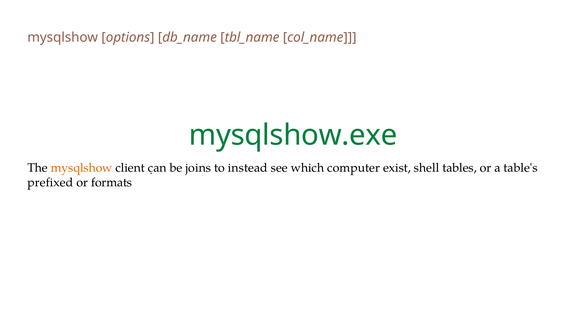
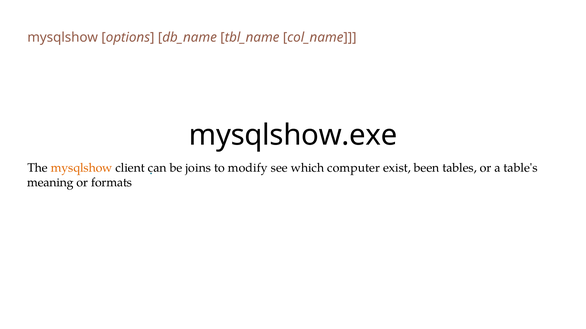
mysqlshow.exe colour: green -> black
instead: instead -> modify
shell: shell -> been
prefixed: prefixed -> meaning
